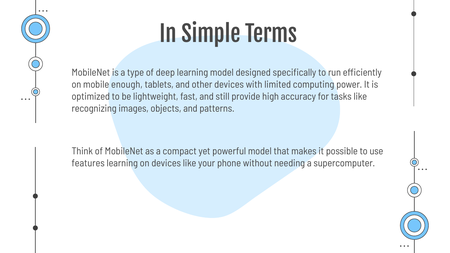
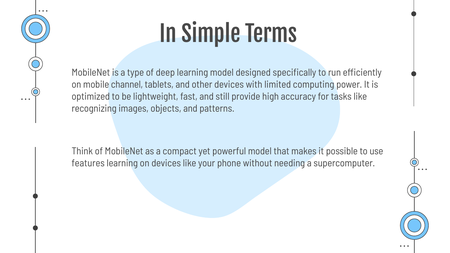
enough: enough -> channel
